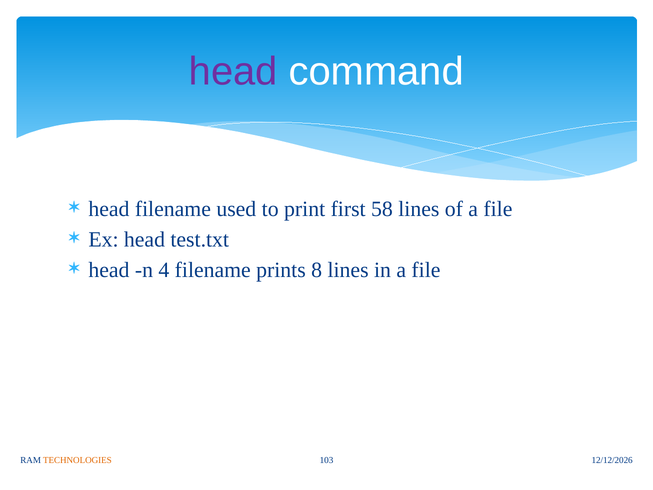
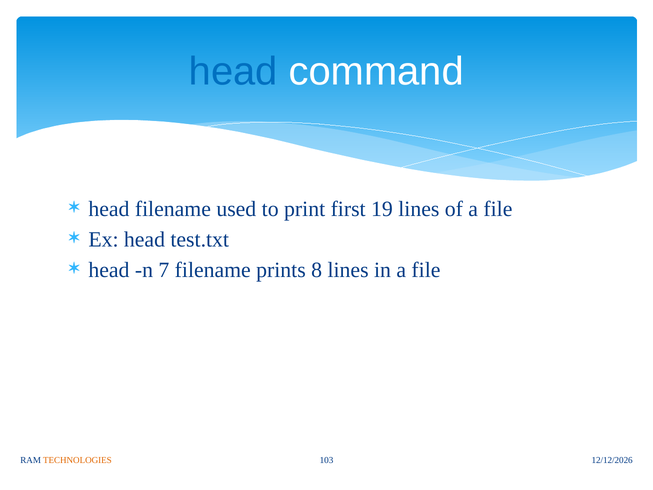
head at (233, 72) colour: purple -> blue
58: 58 -> 19
4: 4 -> 7
